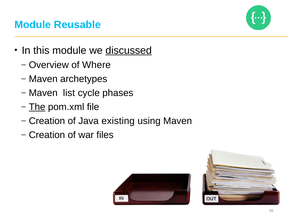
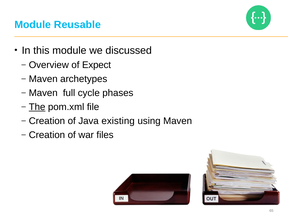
discussed underline: present -> none
Where: Where -> Expect
list: list -> full
